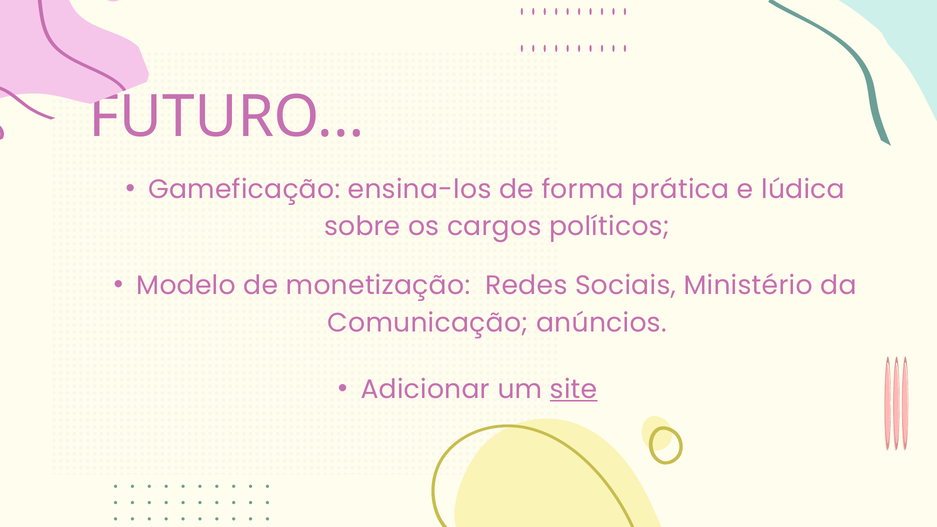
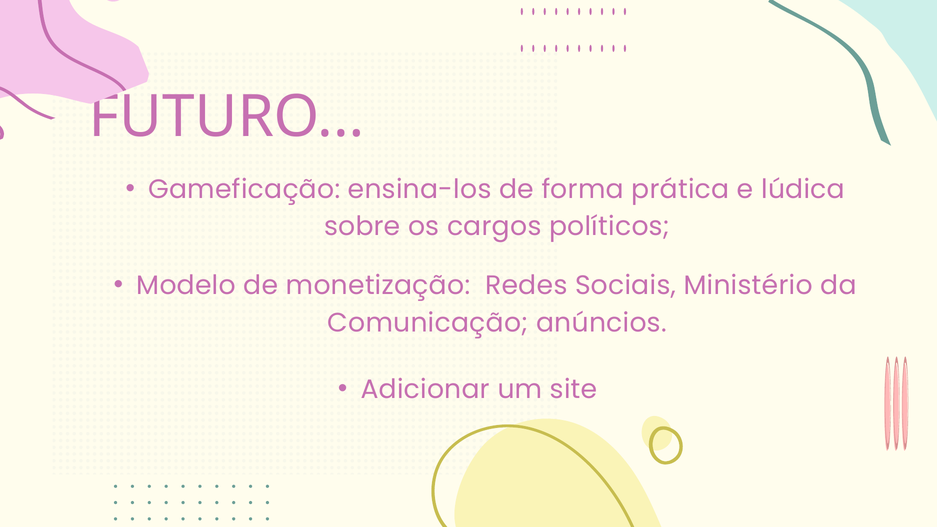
site underline: present -> none
